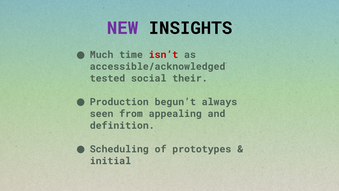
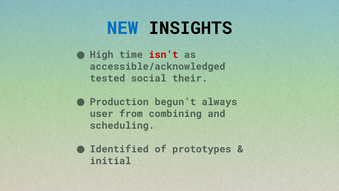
NEW colour: purple -> blue
Much: Much -> High
seen: seen -> user
appealing: appealing -> combining
definition: definition -> scheduling
Scheduling: Scheduling -> Identified
